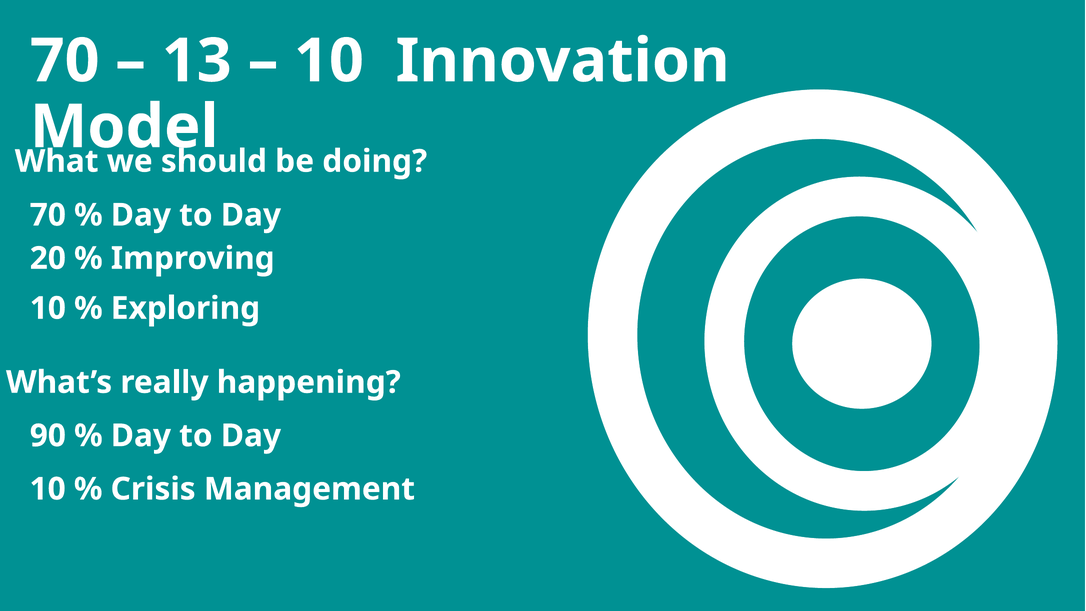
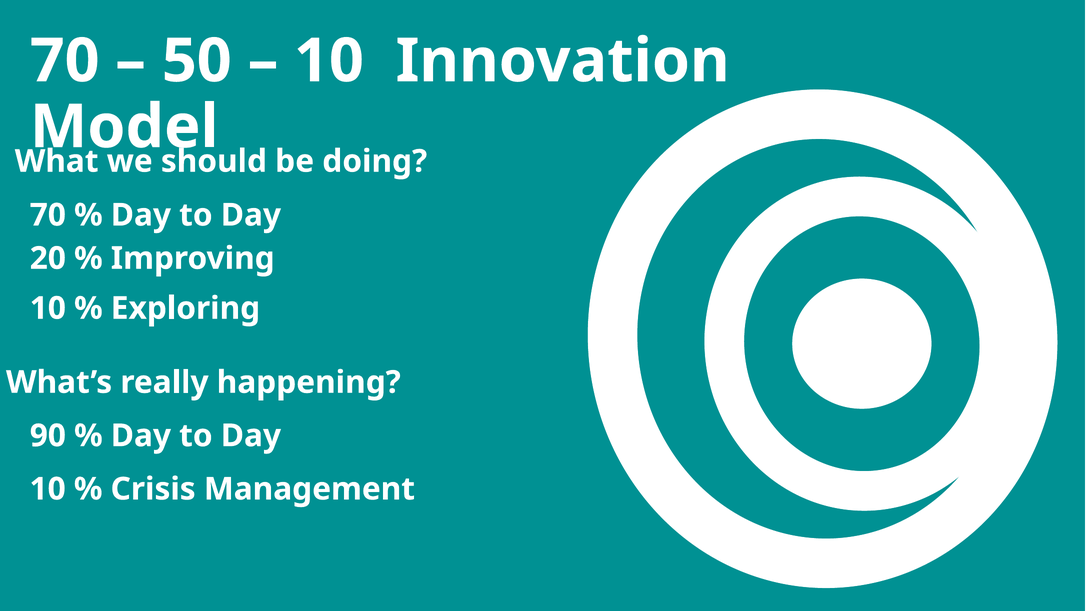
13: 13 -> 50
